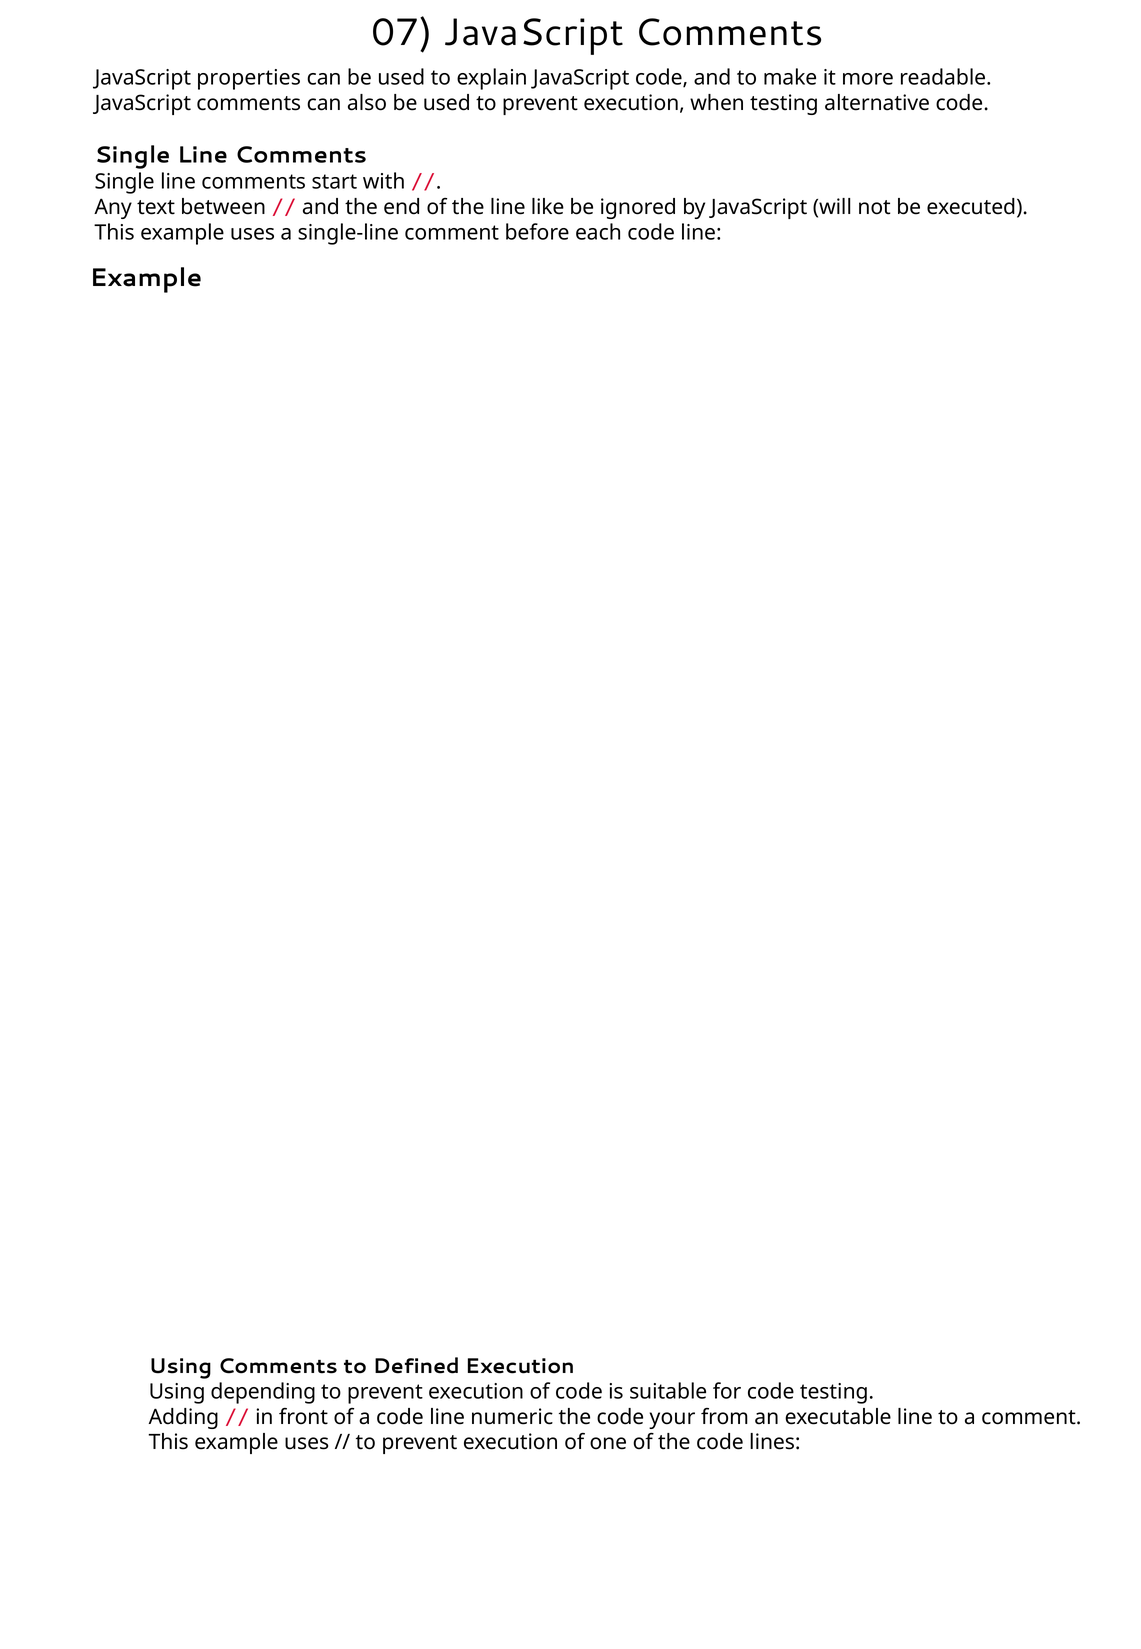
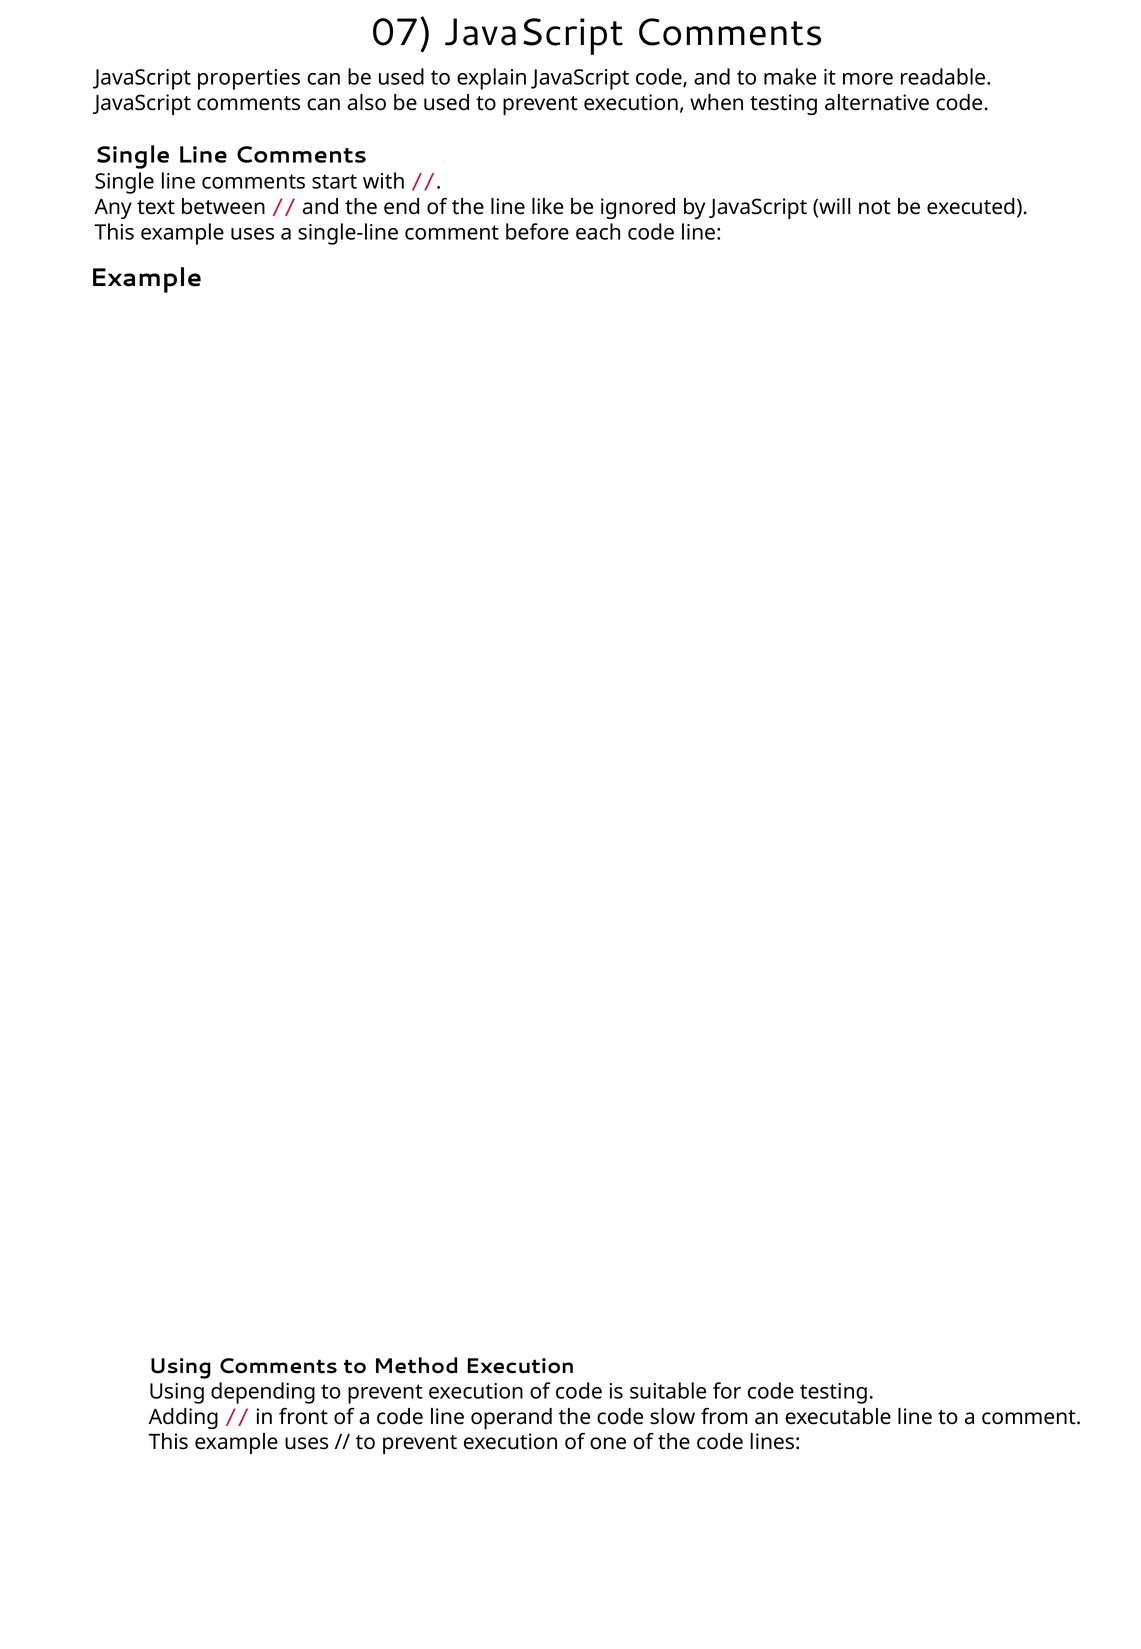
Defined: Defined -> Method
numeric: numeric -> operand
your: your -> slow
